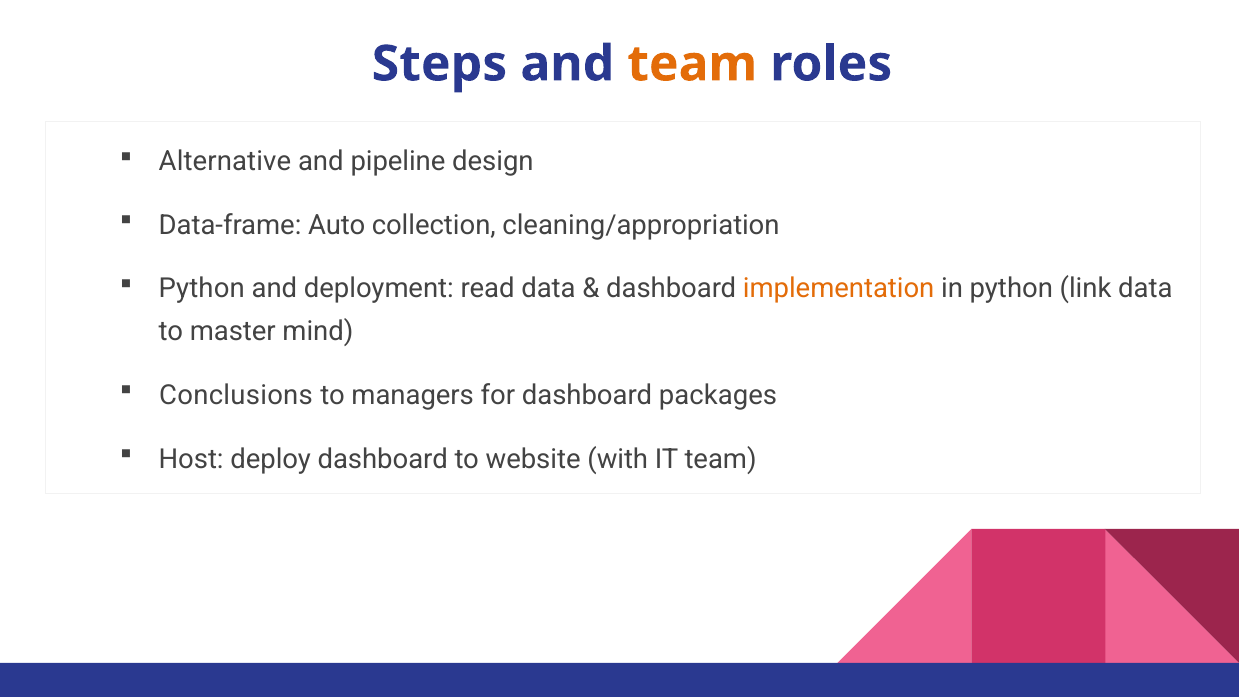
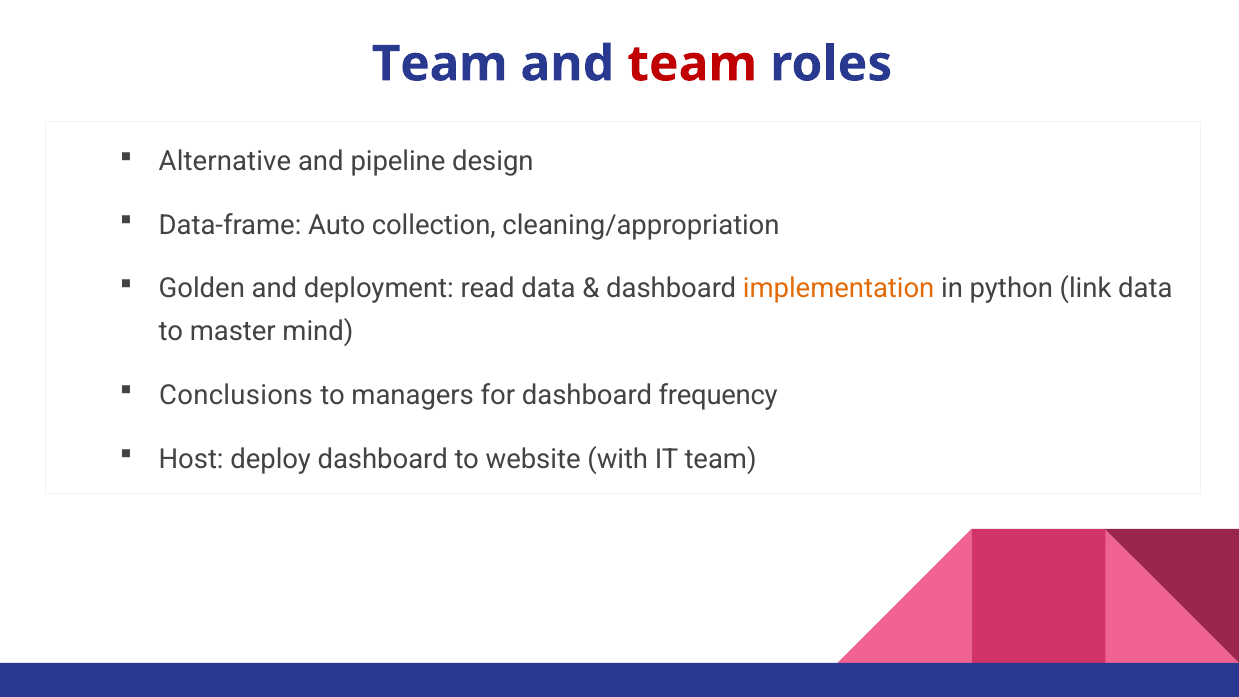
Steps at (440, 64): Steps -> Team
team at (692, 64) colour: orange -> red
Python at (202, 289): Python -> Golden
packages: packages -> frequency
